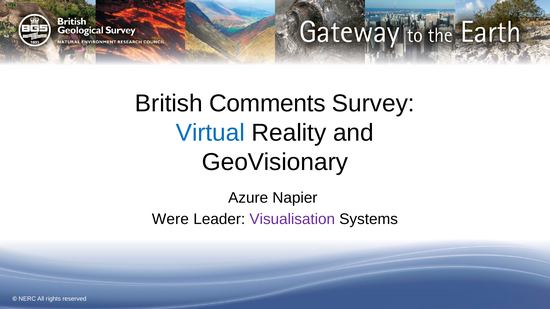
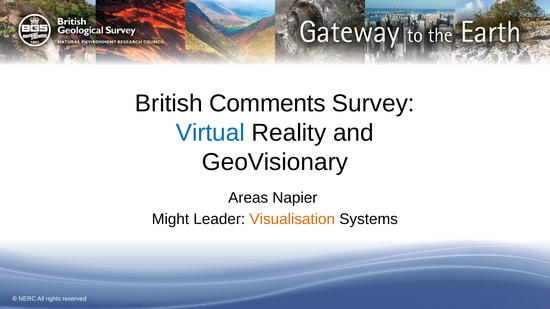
Azure: Azure -> Areas
Were: Were -> Might
Visualisation colour: purple -> orange
